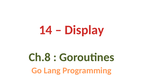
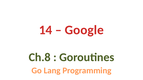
Display: Display -> Google
